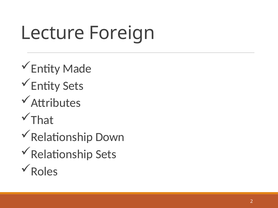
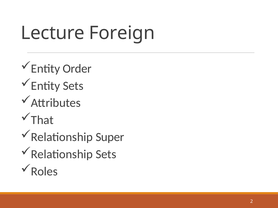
Made: Made -> Order
Down: Down -> Super
